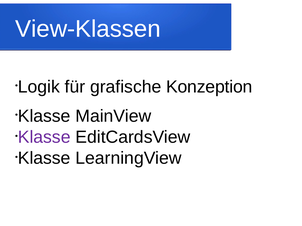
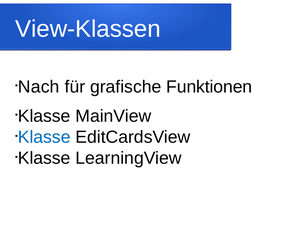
Logik: Logik -> Nach
Konzeption: Konzeption -> Funktionen
Klasse at (44, 137) colour: purple -> blue
